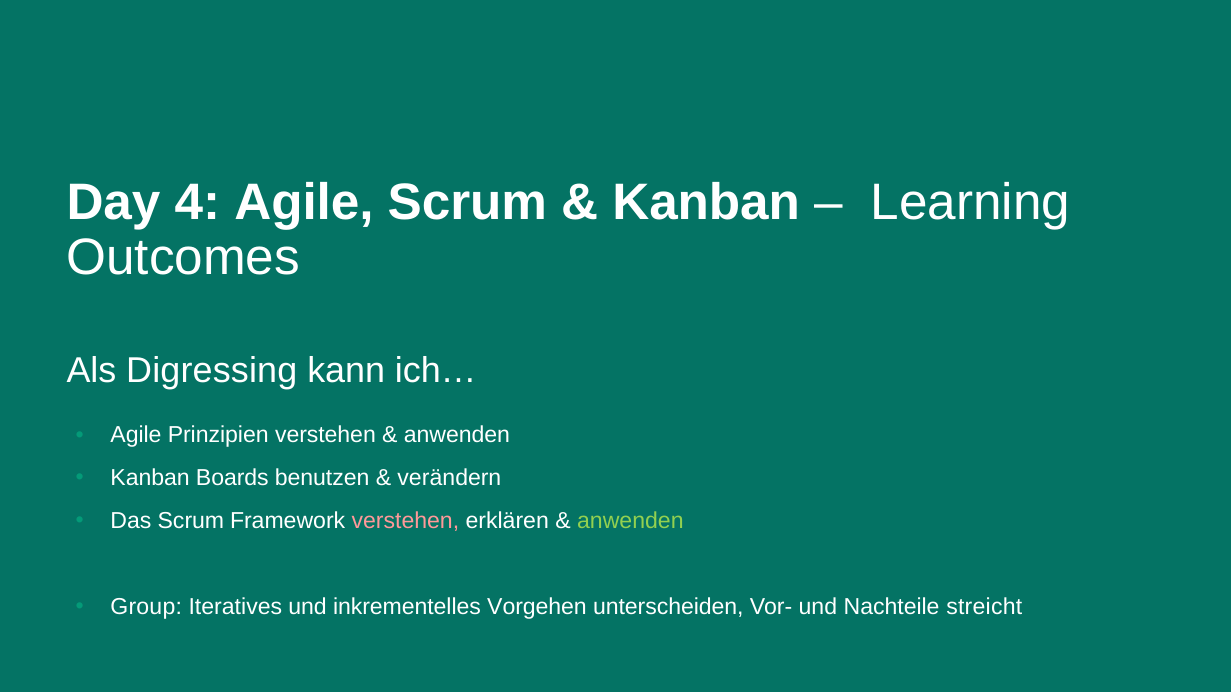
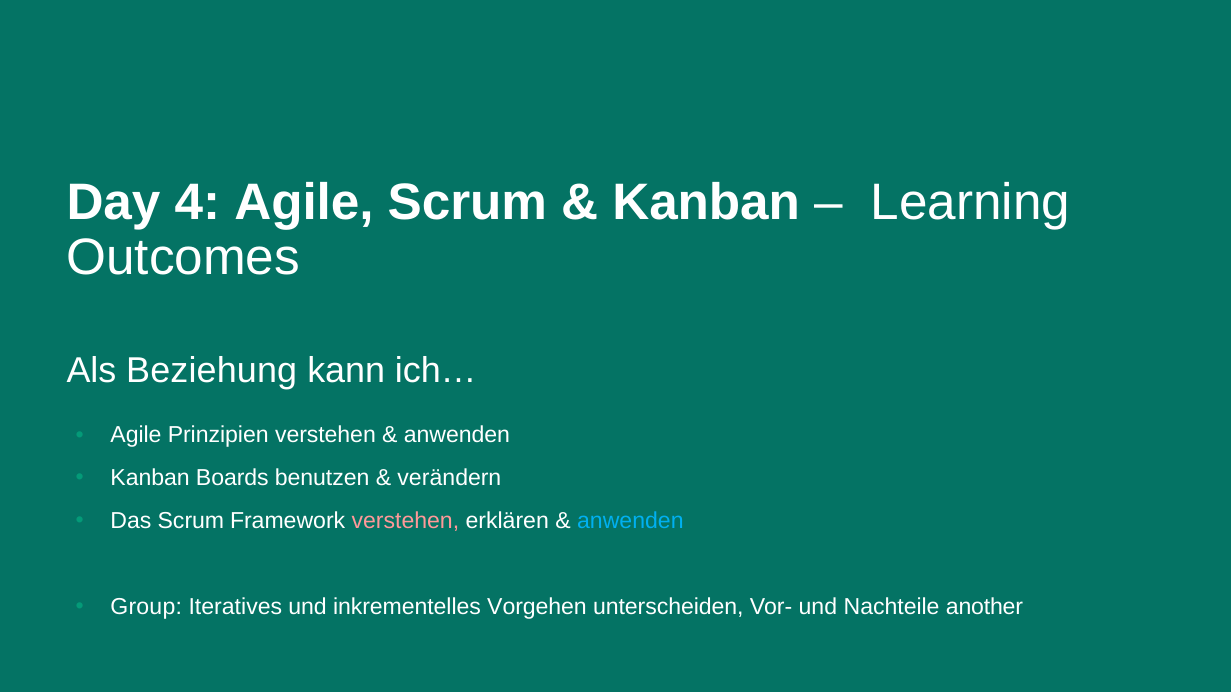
Digressing: Digressing -> Beziehung
anwenden at (630, 521) colour: light green -> light blue
streicht: streicht -> another
